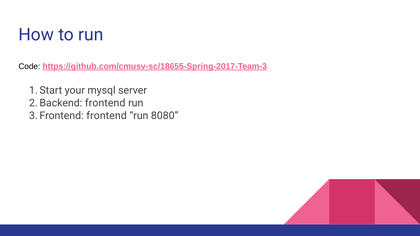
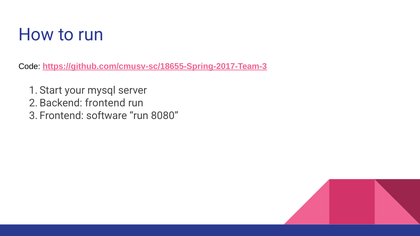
frontend at (107, 116): frontend -> software
